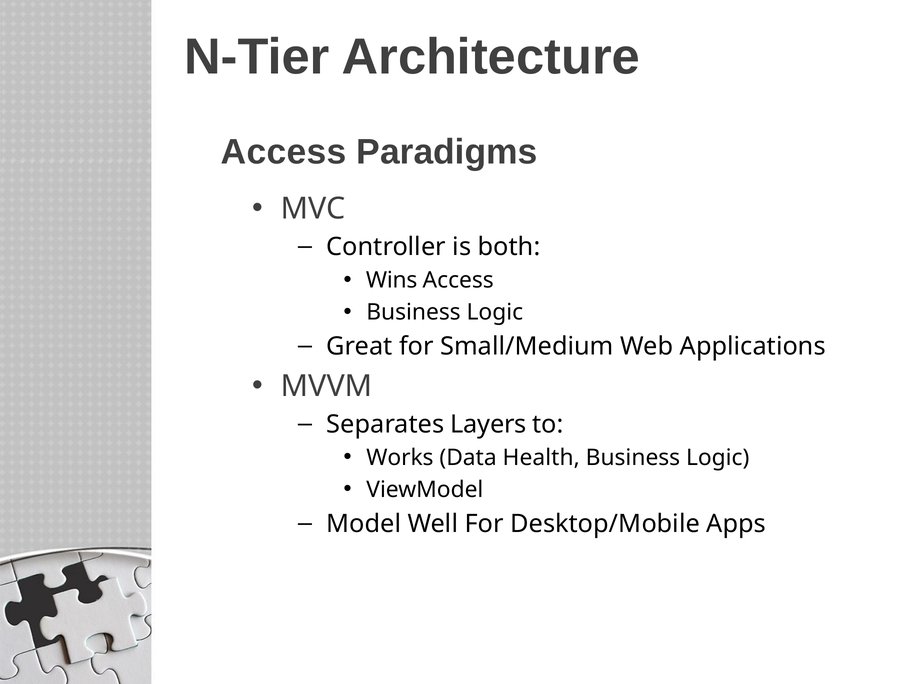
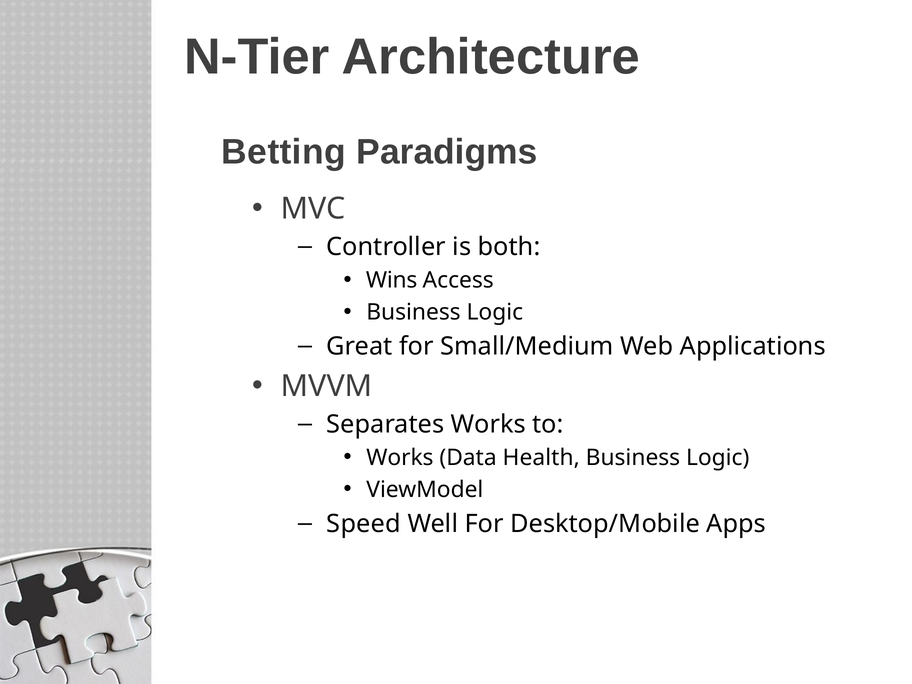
Access at (284, 152): Access -> Betting
Separates Layers: Layers -> Works
Model: Model -> Speed
